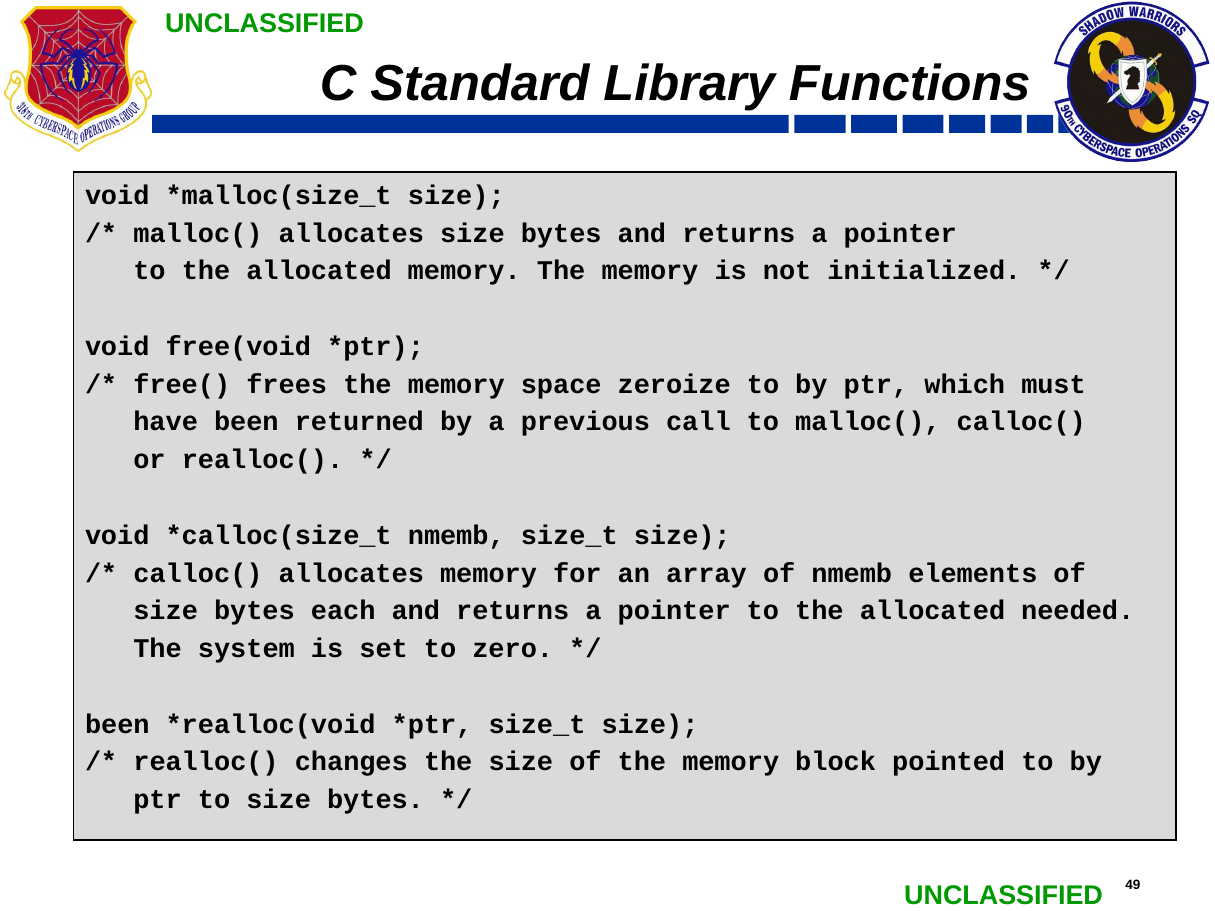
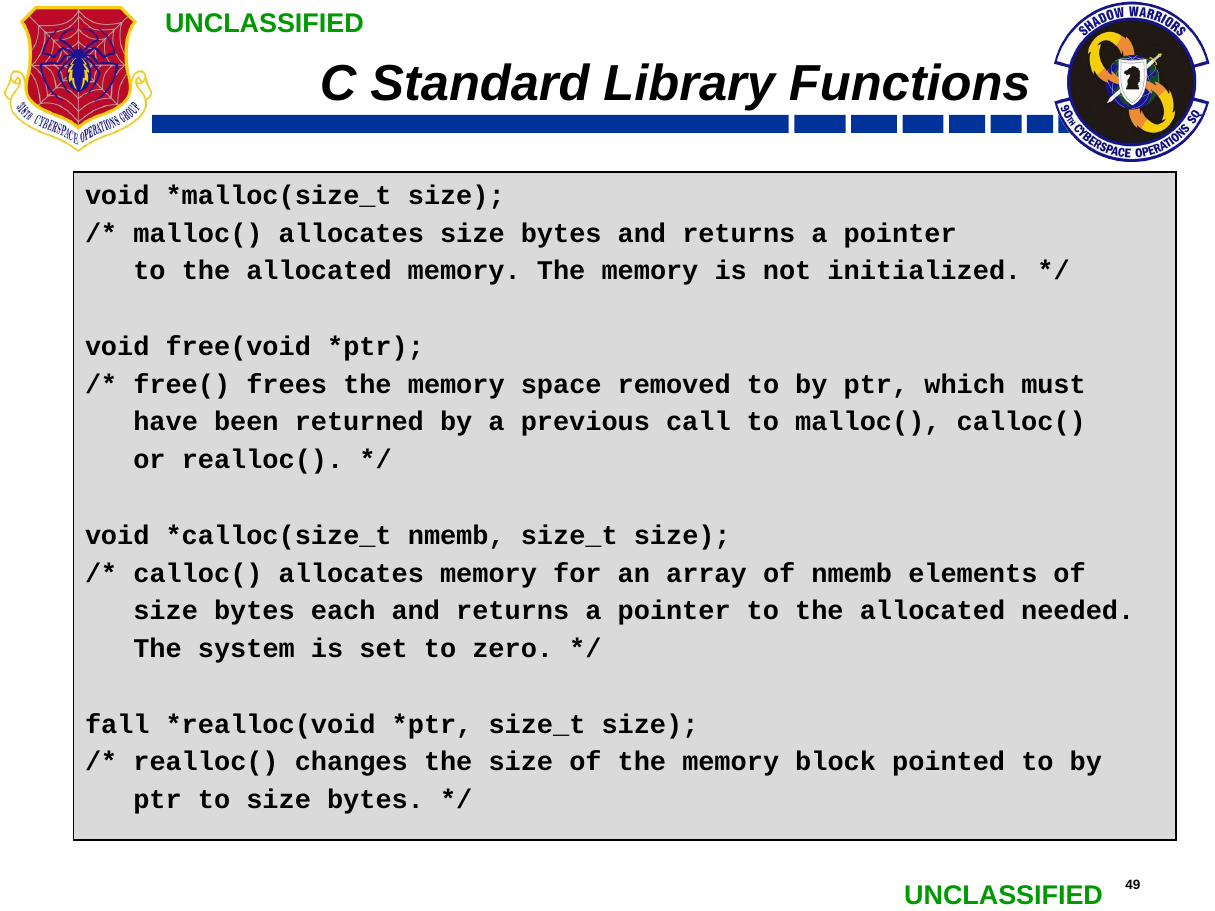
zeroize: zeroize -> removed
been at (117, 724): been -> fall
